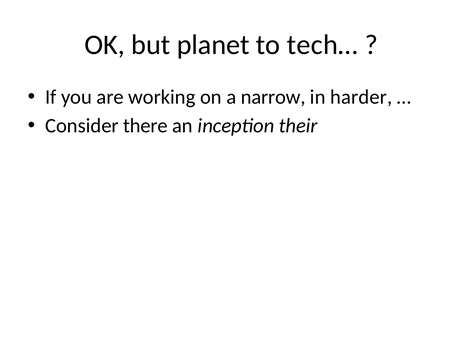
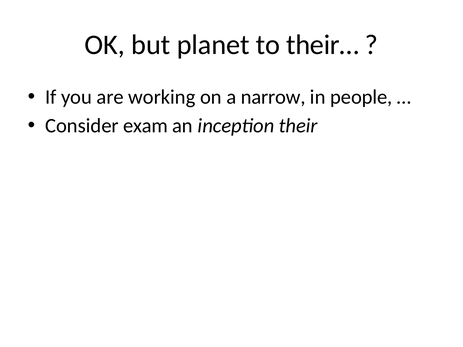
tech…: tech… -> their…
harder: harder -> people
there: there -> exam
